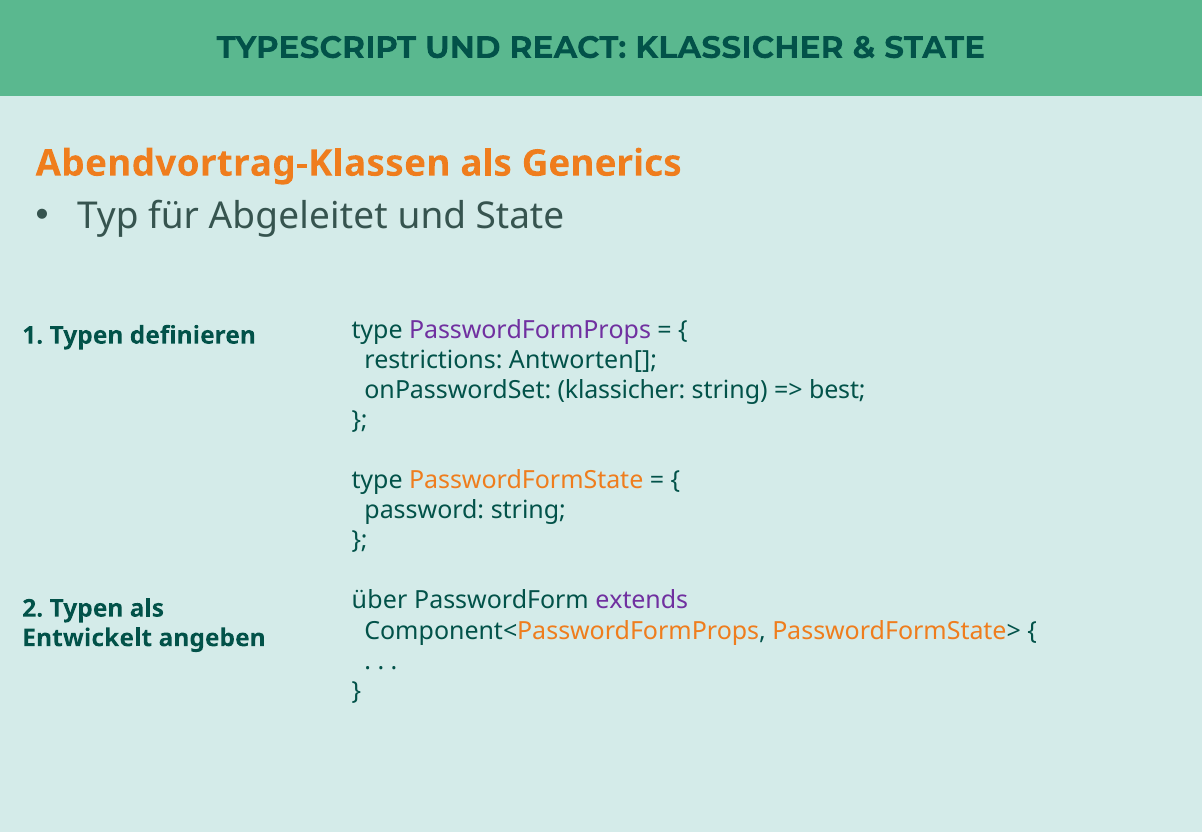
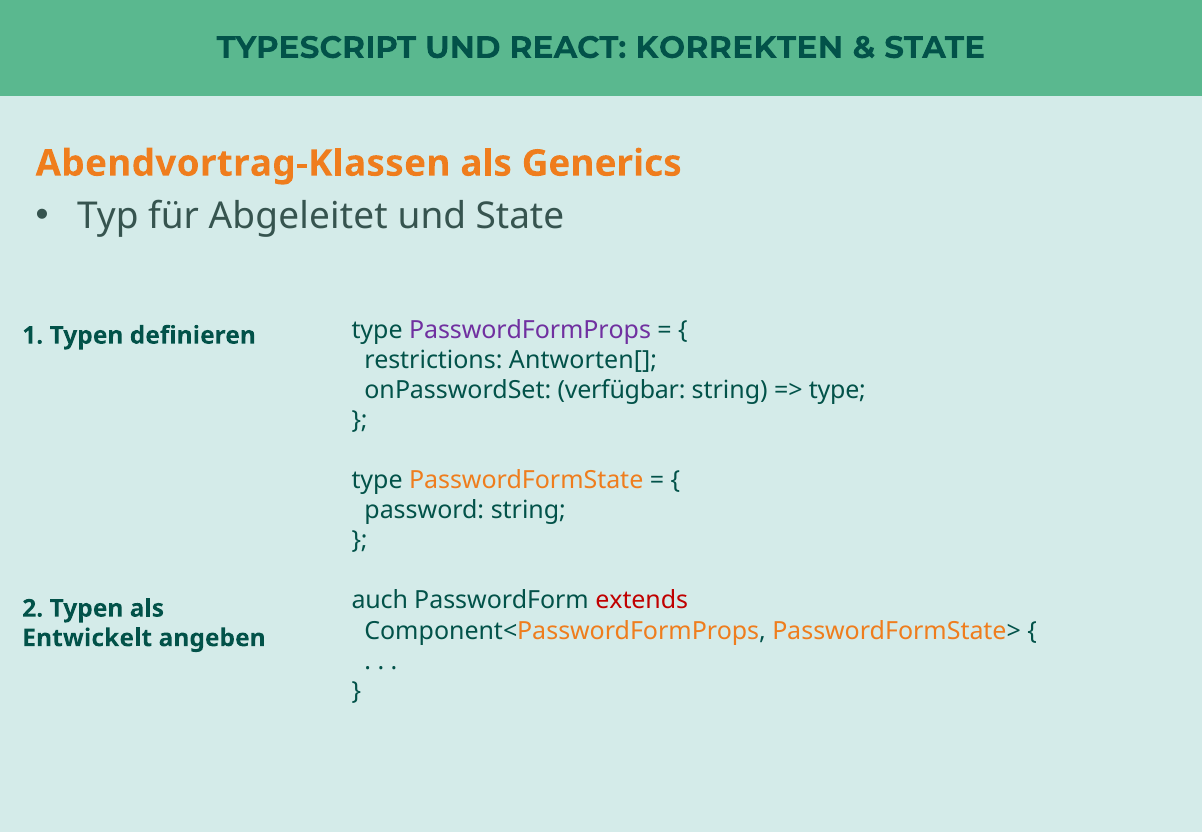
REACT KLASSICHER: KLASSICHER -> KORREKTEN
onPasswordSet klassicher: klassicher -> verfügbar
best at (837, 390): best -> type
über: über -> auch
extends colour: purple -> red
